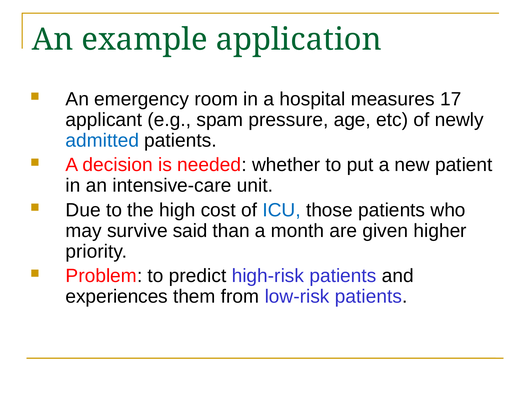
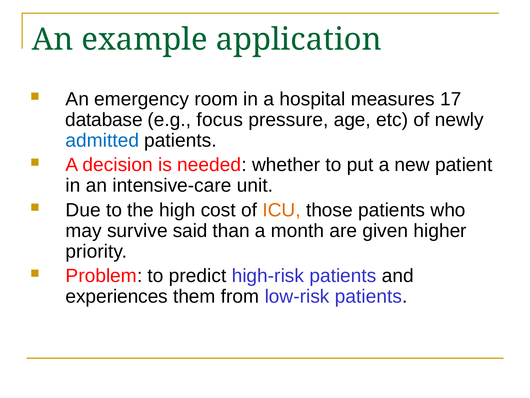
applicant: applicant -> database
spam: spam -> focus
ICU colour: blue -> orange
